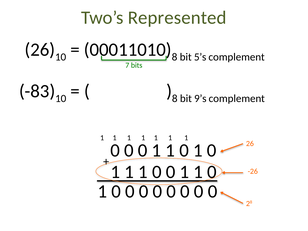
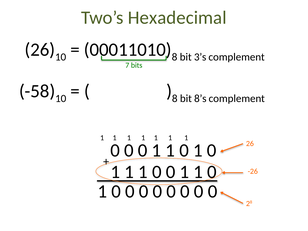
Represented: Represented -> Hexadecimal
5’s: 5’s -> 3’s
-83: -83 -> -58
9’s: 9’s -> 8’s
